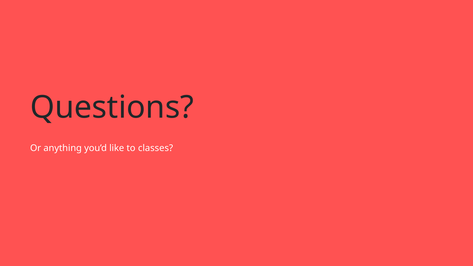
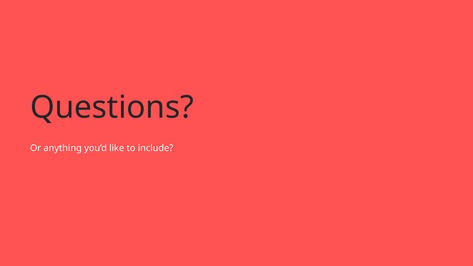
classes: classes -> include
